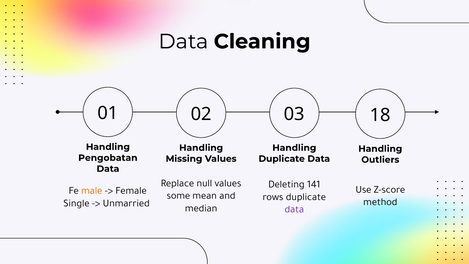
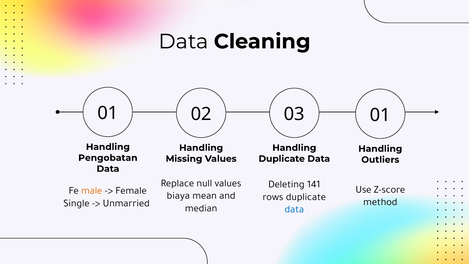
02 18: 18 -> 01
some: some -> biaya
data at (294, 209) colour: purple -> blue
